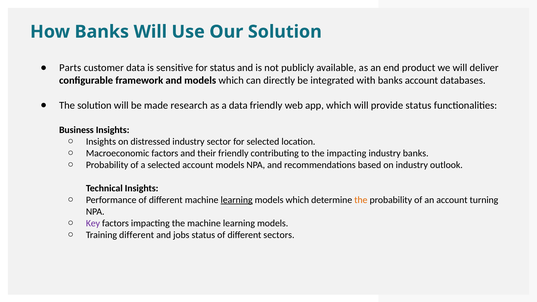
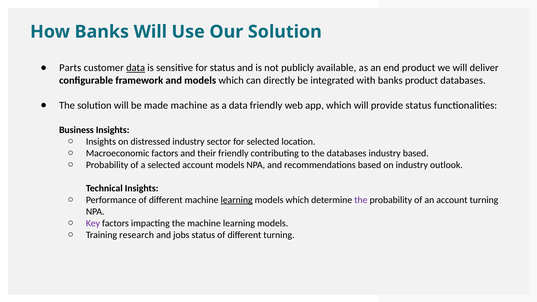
data at (136, 68) underline: none -> present
banks account: account -> product
made research: research -> machine
the impacting: impacting -> databases
industry banks: banks -> based
the at (361, 200) colour: orange -> purple
Training different: different -> research
different sectors: sectors -> turning
